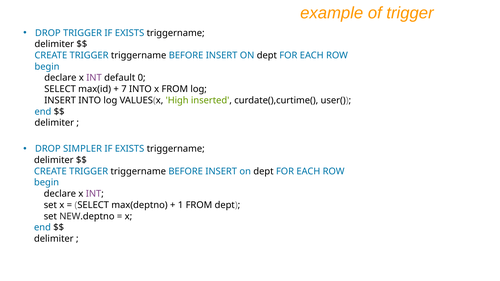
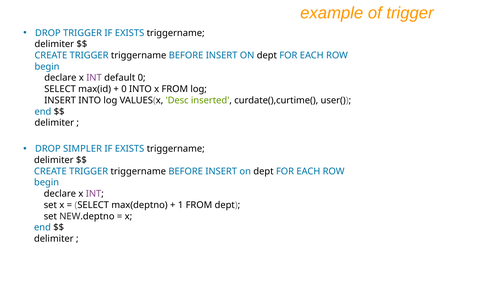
7 at (124, 89): 7 -> 0
High: High -> Desc
